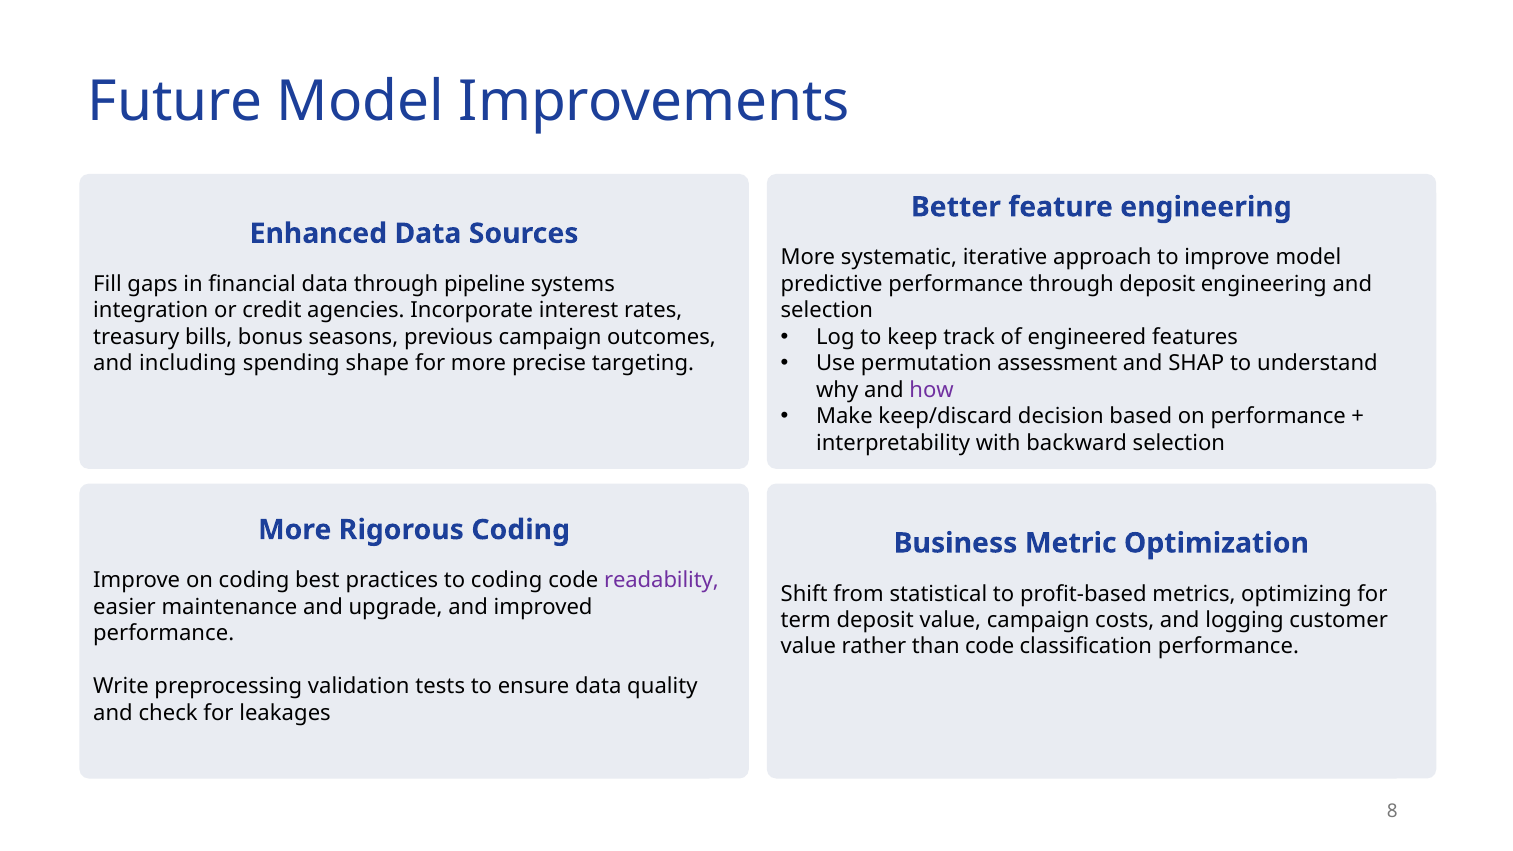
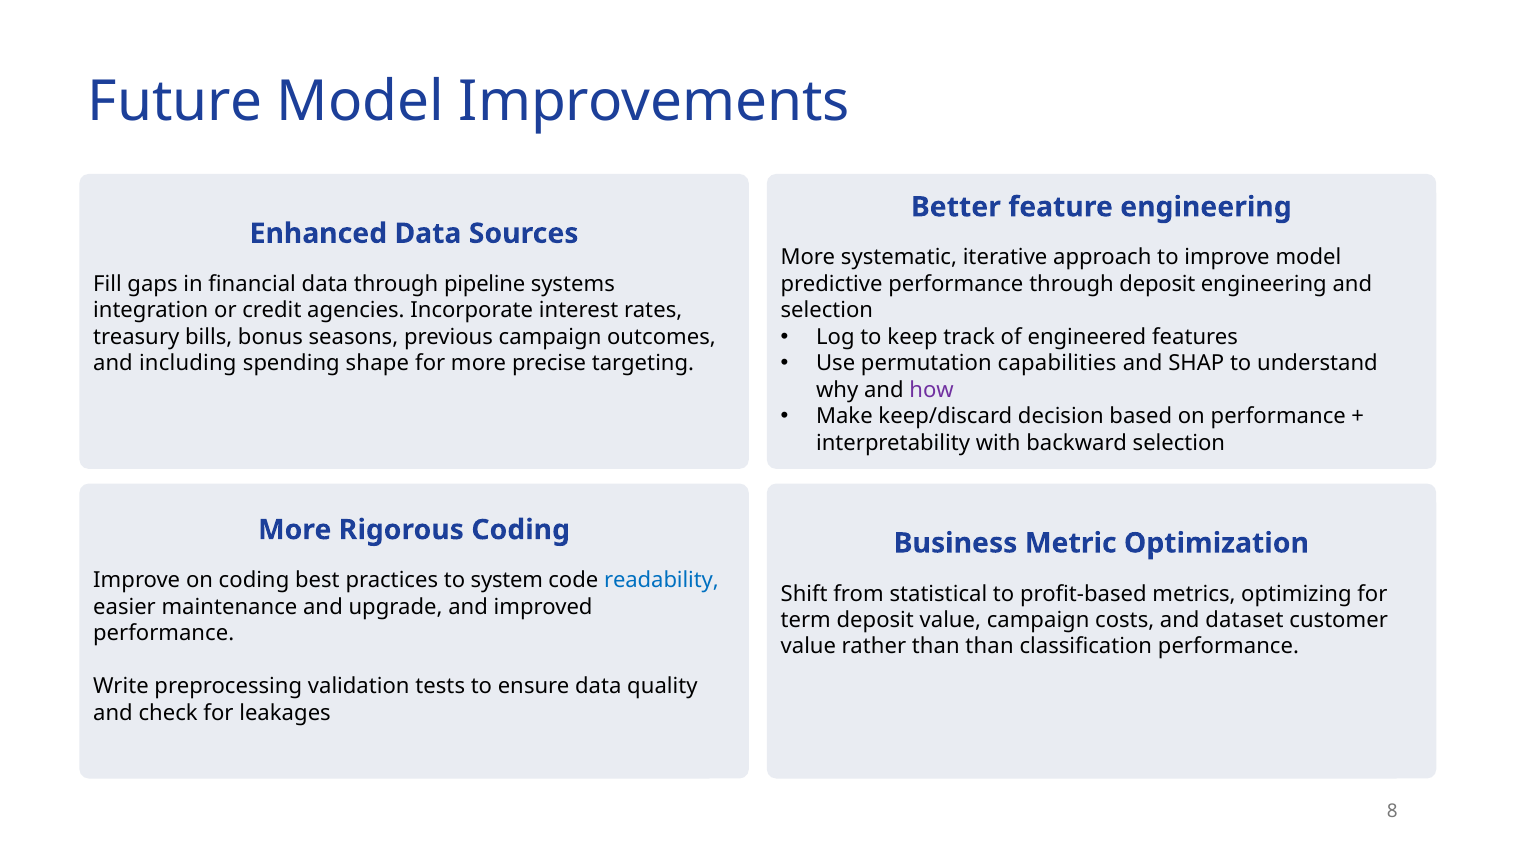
assessment: assessment -> capabilities
to coding: coding -> system
readability colour: purple -> blue
logging: logging -> dataset
than code: code -> than
